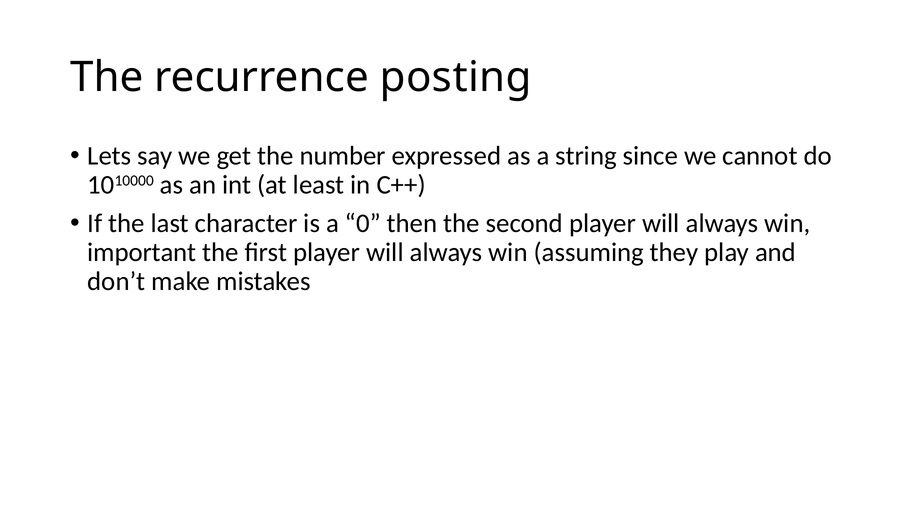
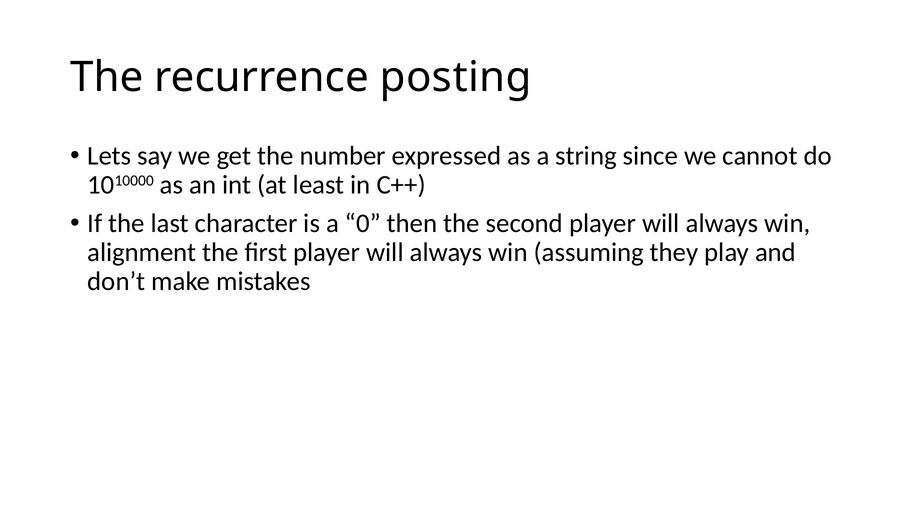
important: important -> alignment
